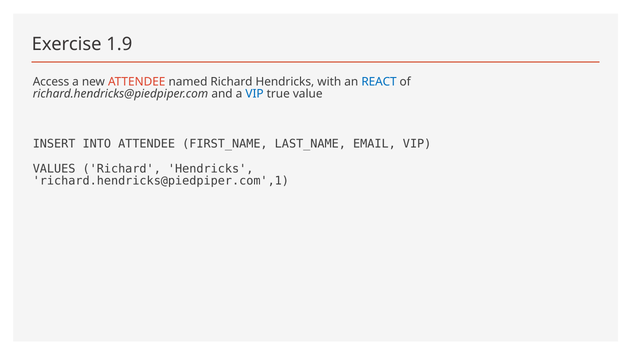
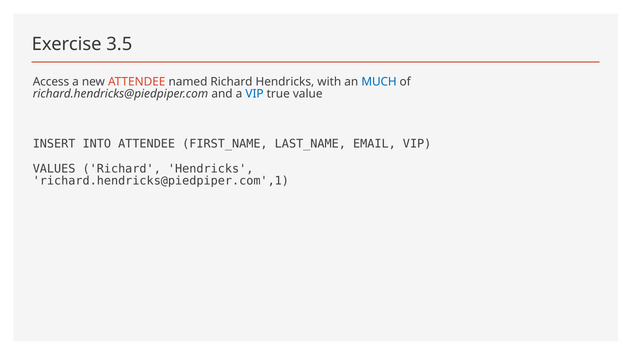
1.9: 1.9 -> 3.5
REACT: REACT -> MUCH
